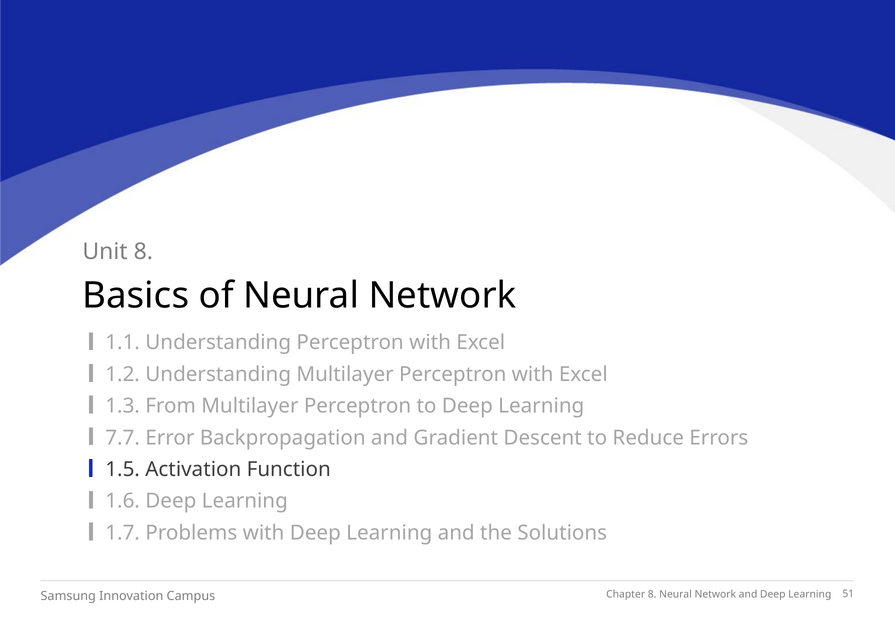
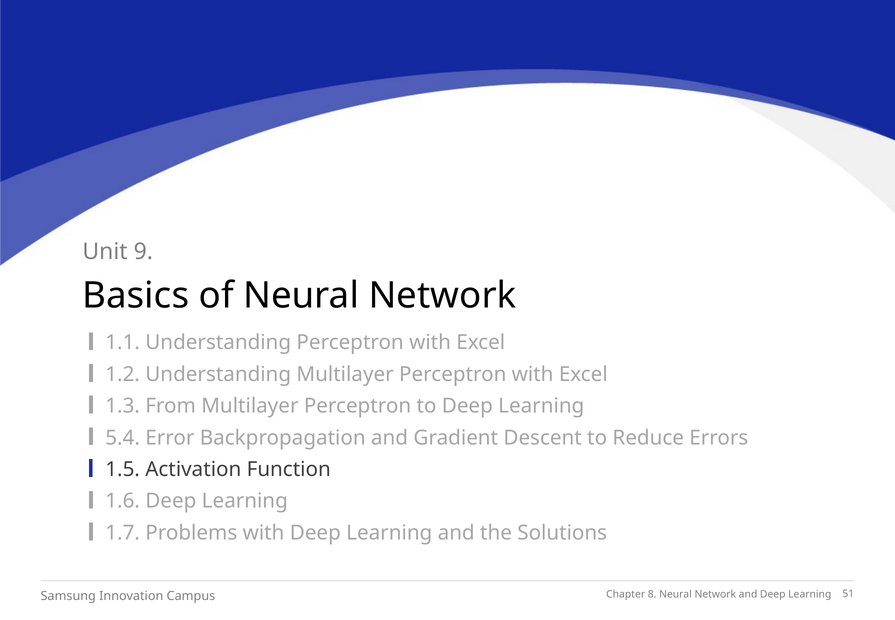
Unit 8: 8 -> 9
7.7: 7.7 -> 5.4
